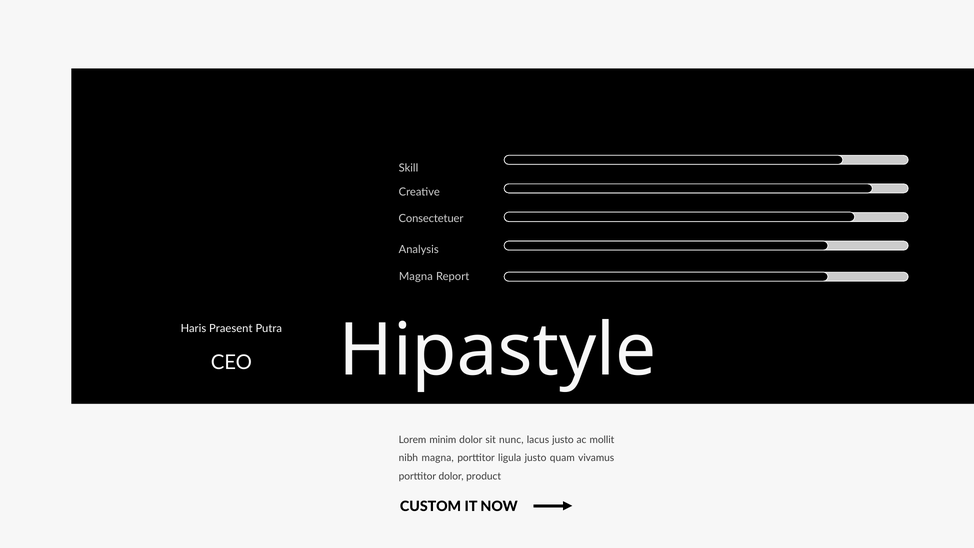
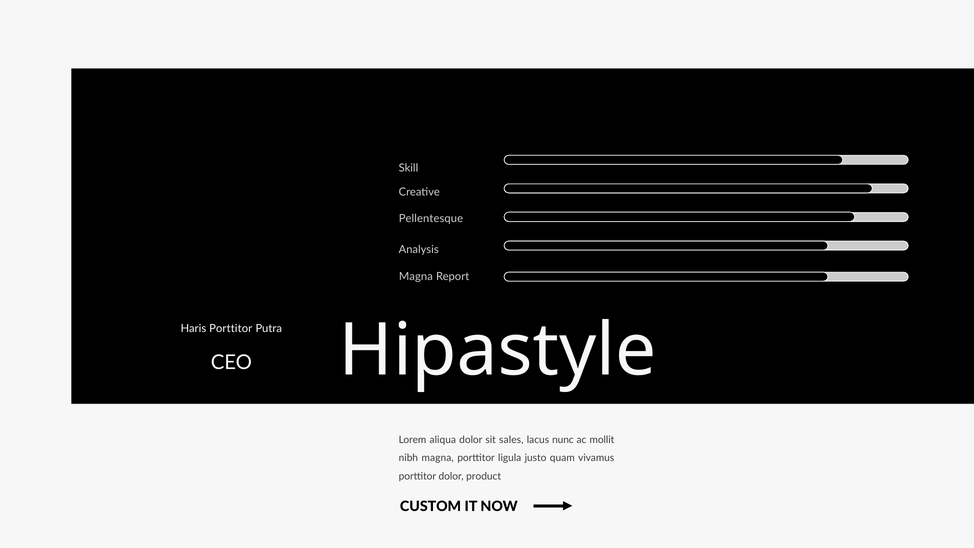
Consectetuer: Consectetuer -> Pellentesque
Haris Praesent: Praesent -> Porttitor
minim: minim -> aliqua
nunc: nunc -> sales
lacus justo: justo -> nunc
